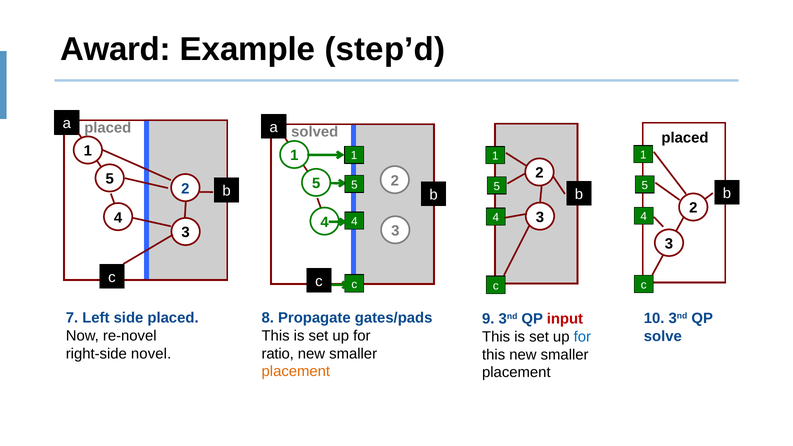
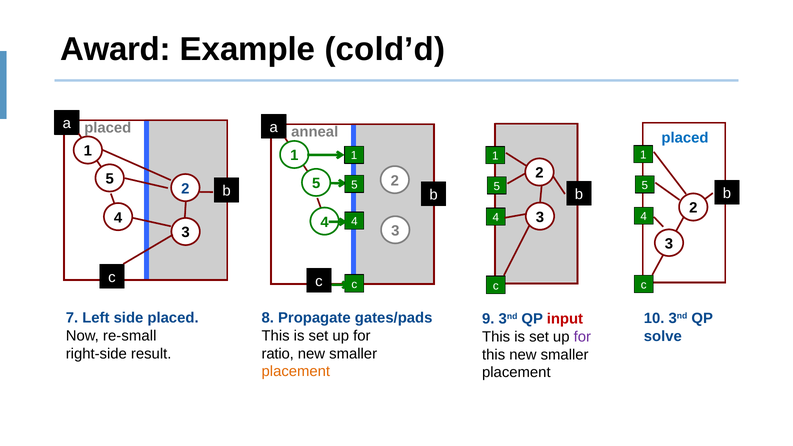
step’d: step’d -> cold’d
solved: solved -> anneal
placed at (685, 138) colour: black -> blue
re-novel: re-novel -> re-small
for at (582, 337) colour: blue -> purple
novel: novel -> result
